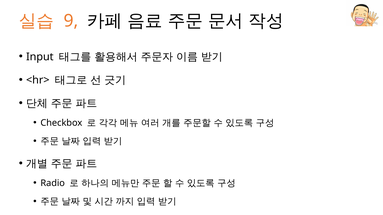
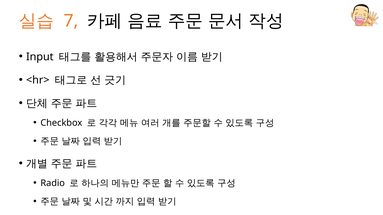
9: 9 -> 7
